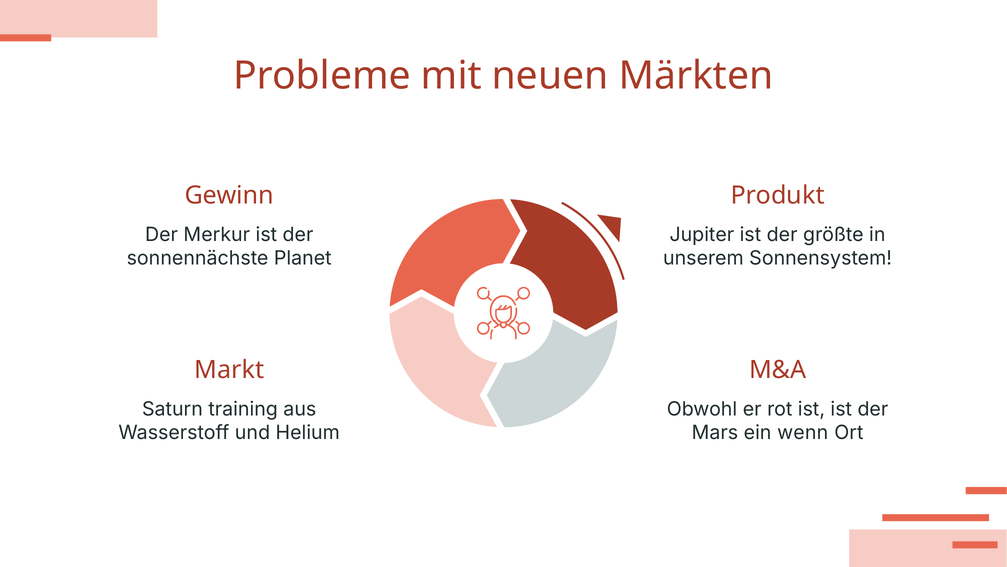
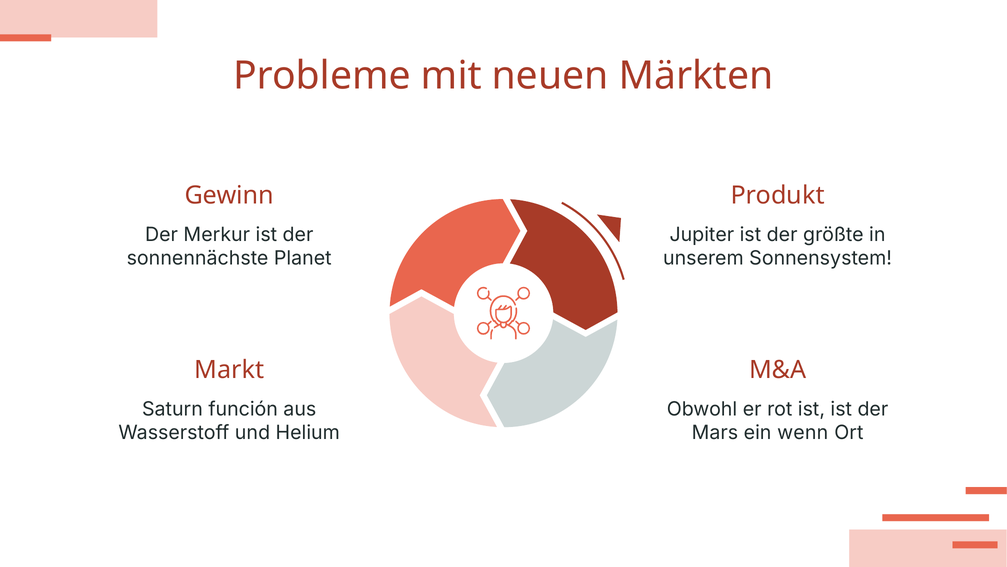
training: training -> función
